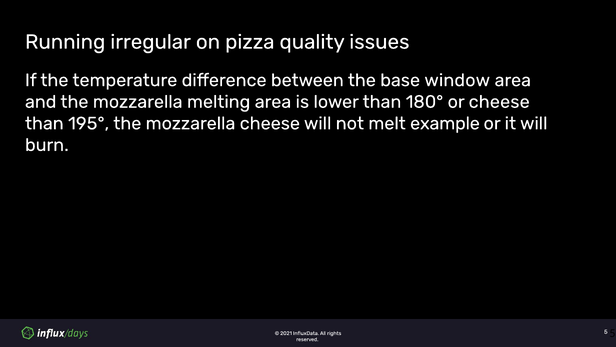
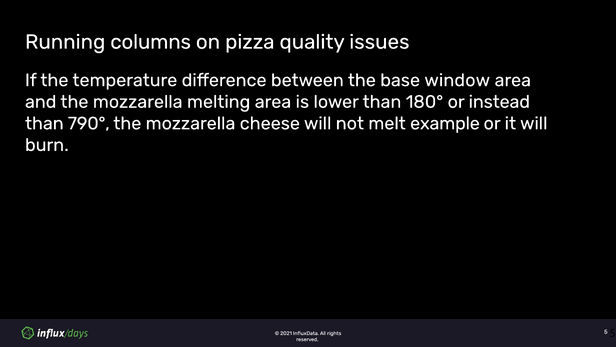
irregular: irregular -> columns
or cheese: cheese -> instead
195°: 195° -> 790°
